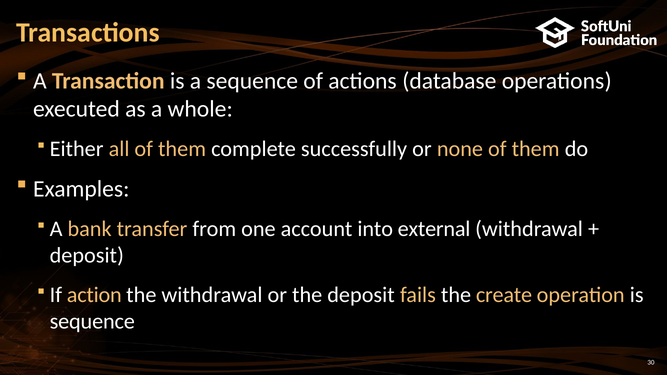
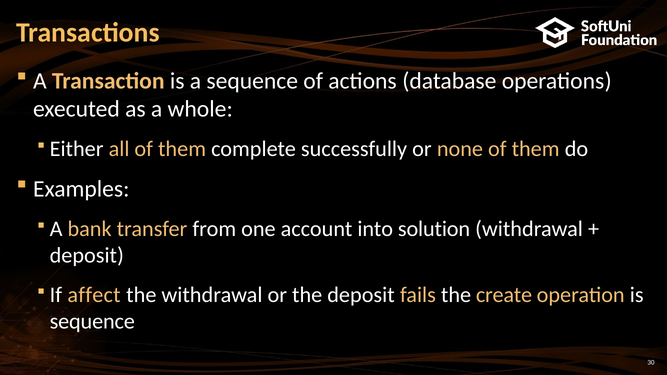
external: external -> solution
action: action -> affect
